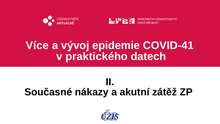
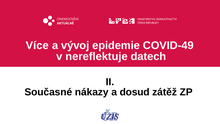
COVID-41: COVID-41 -> COVID-49
praktického: praktického -> nereflektuje
akutní: akutní -> dosud
